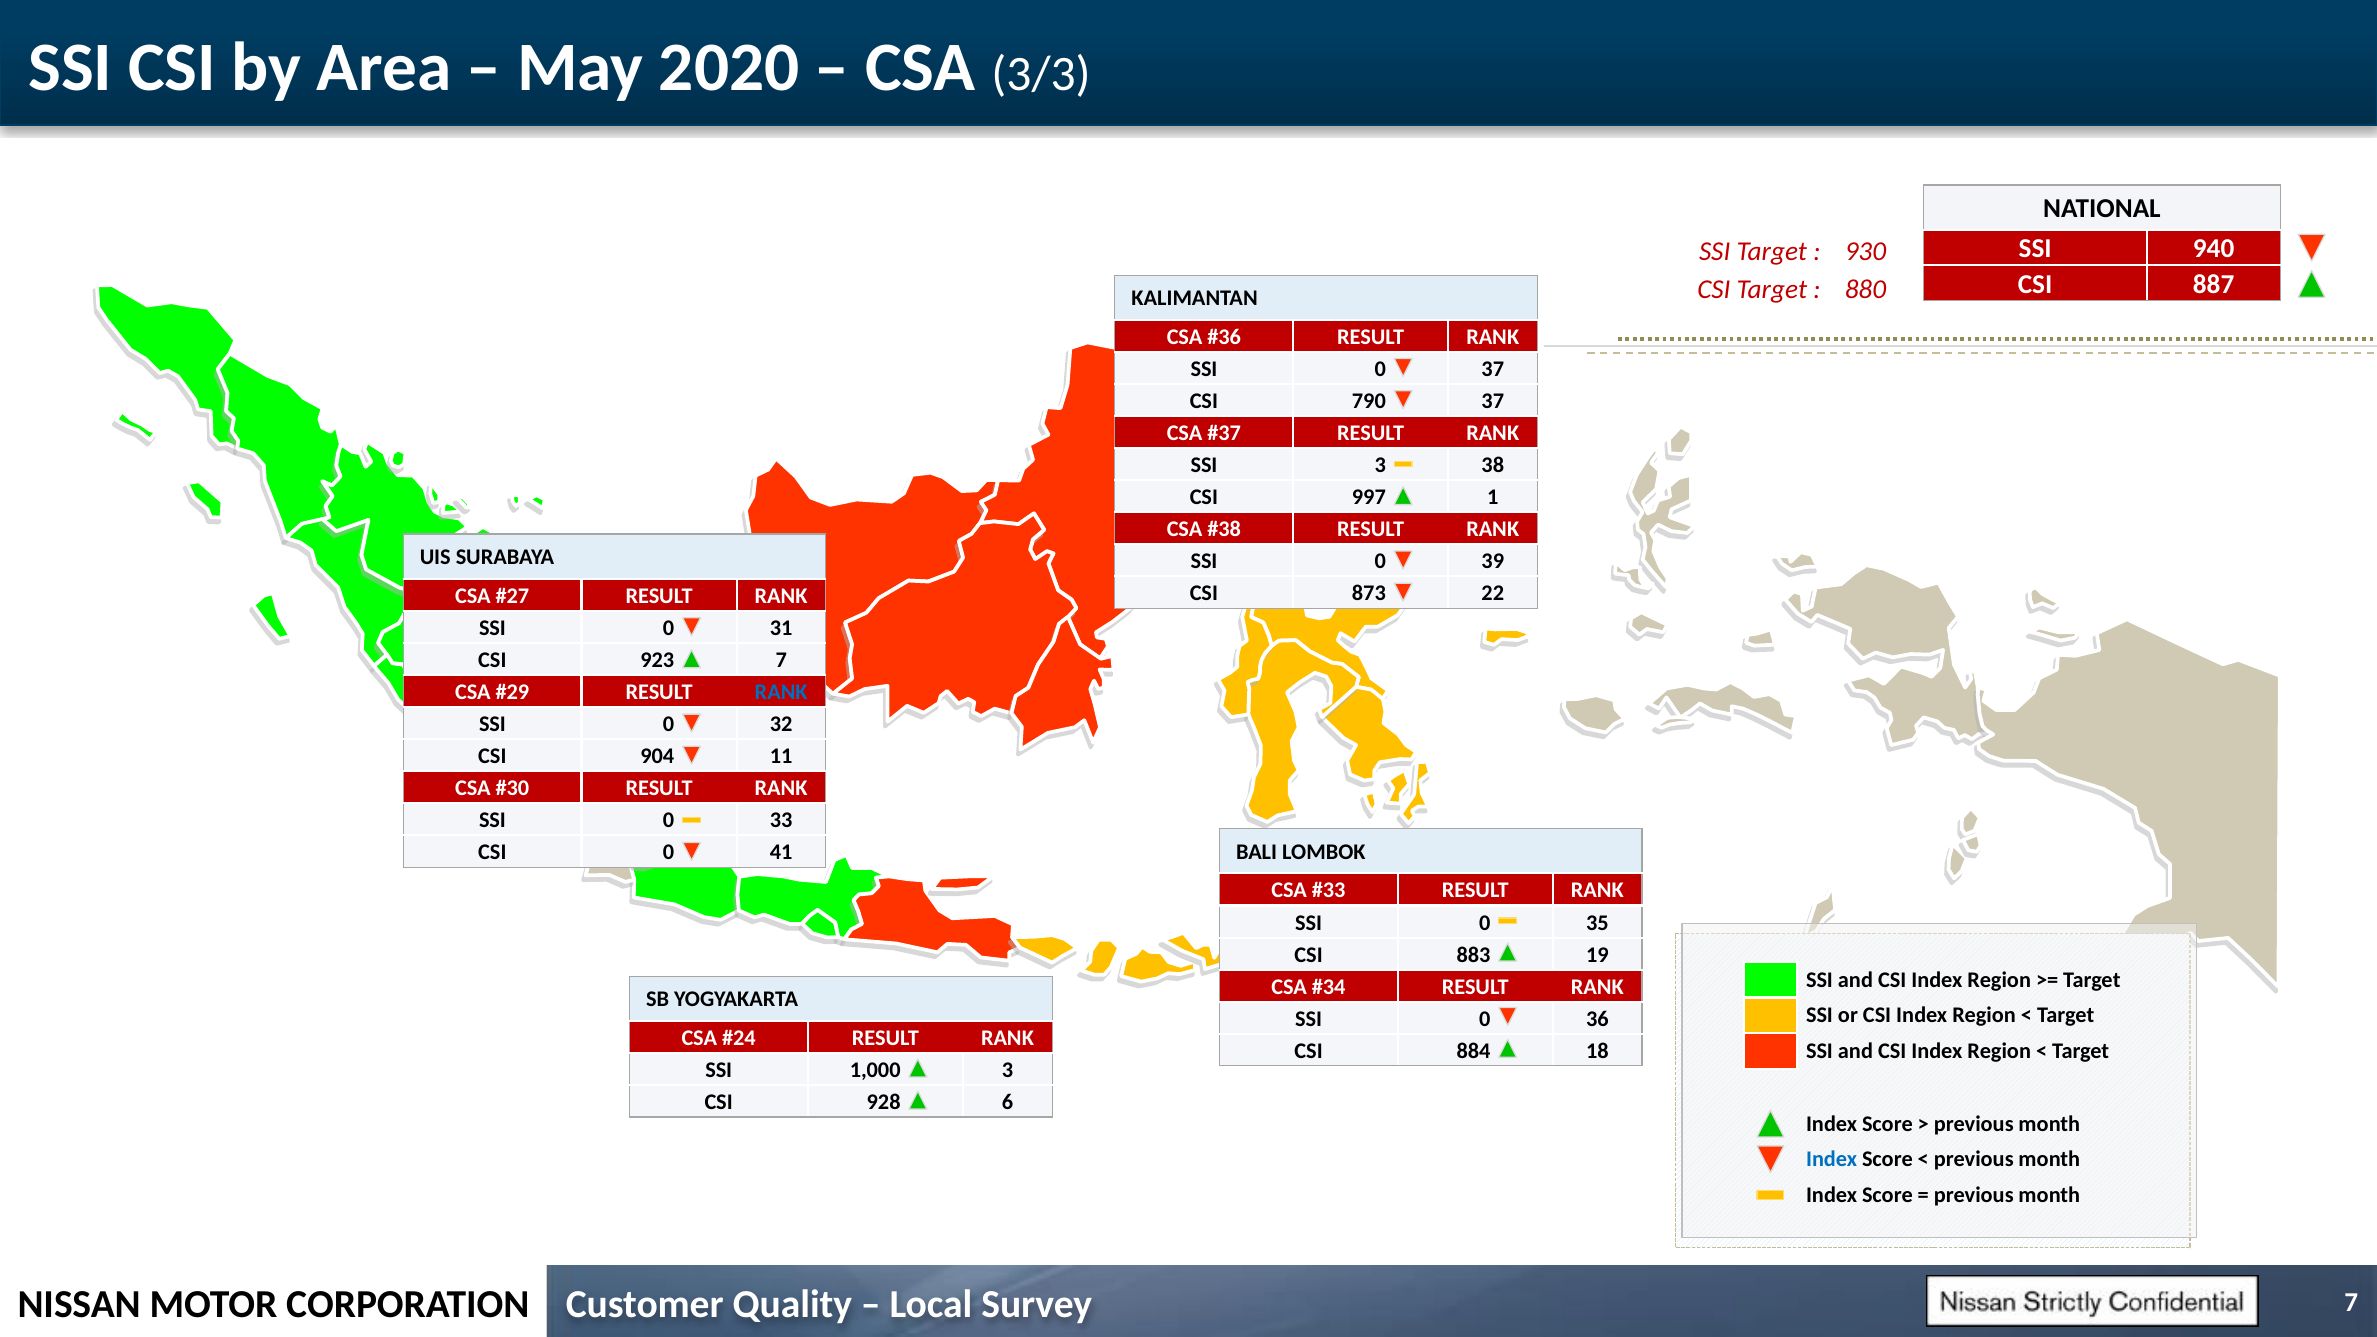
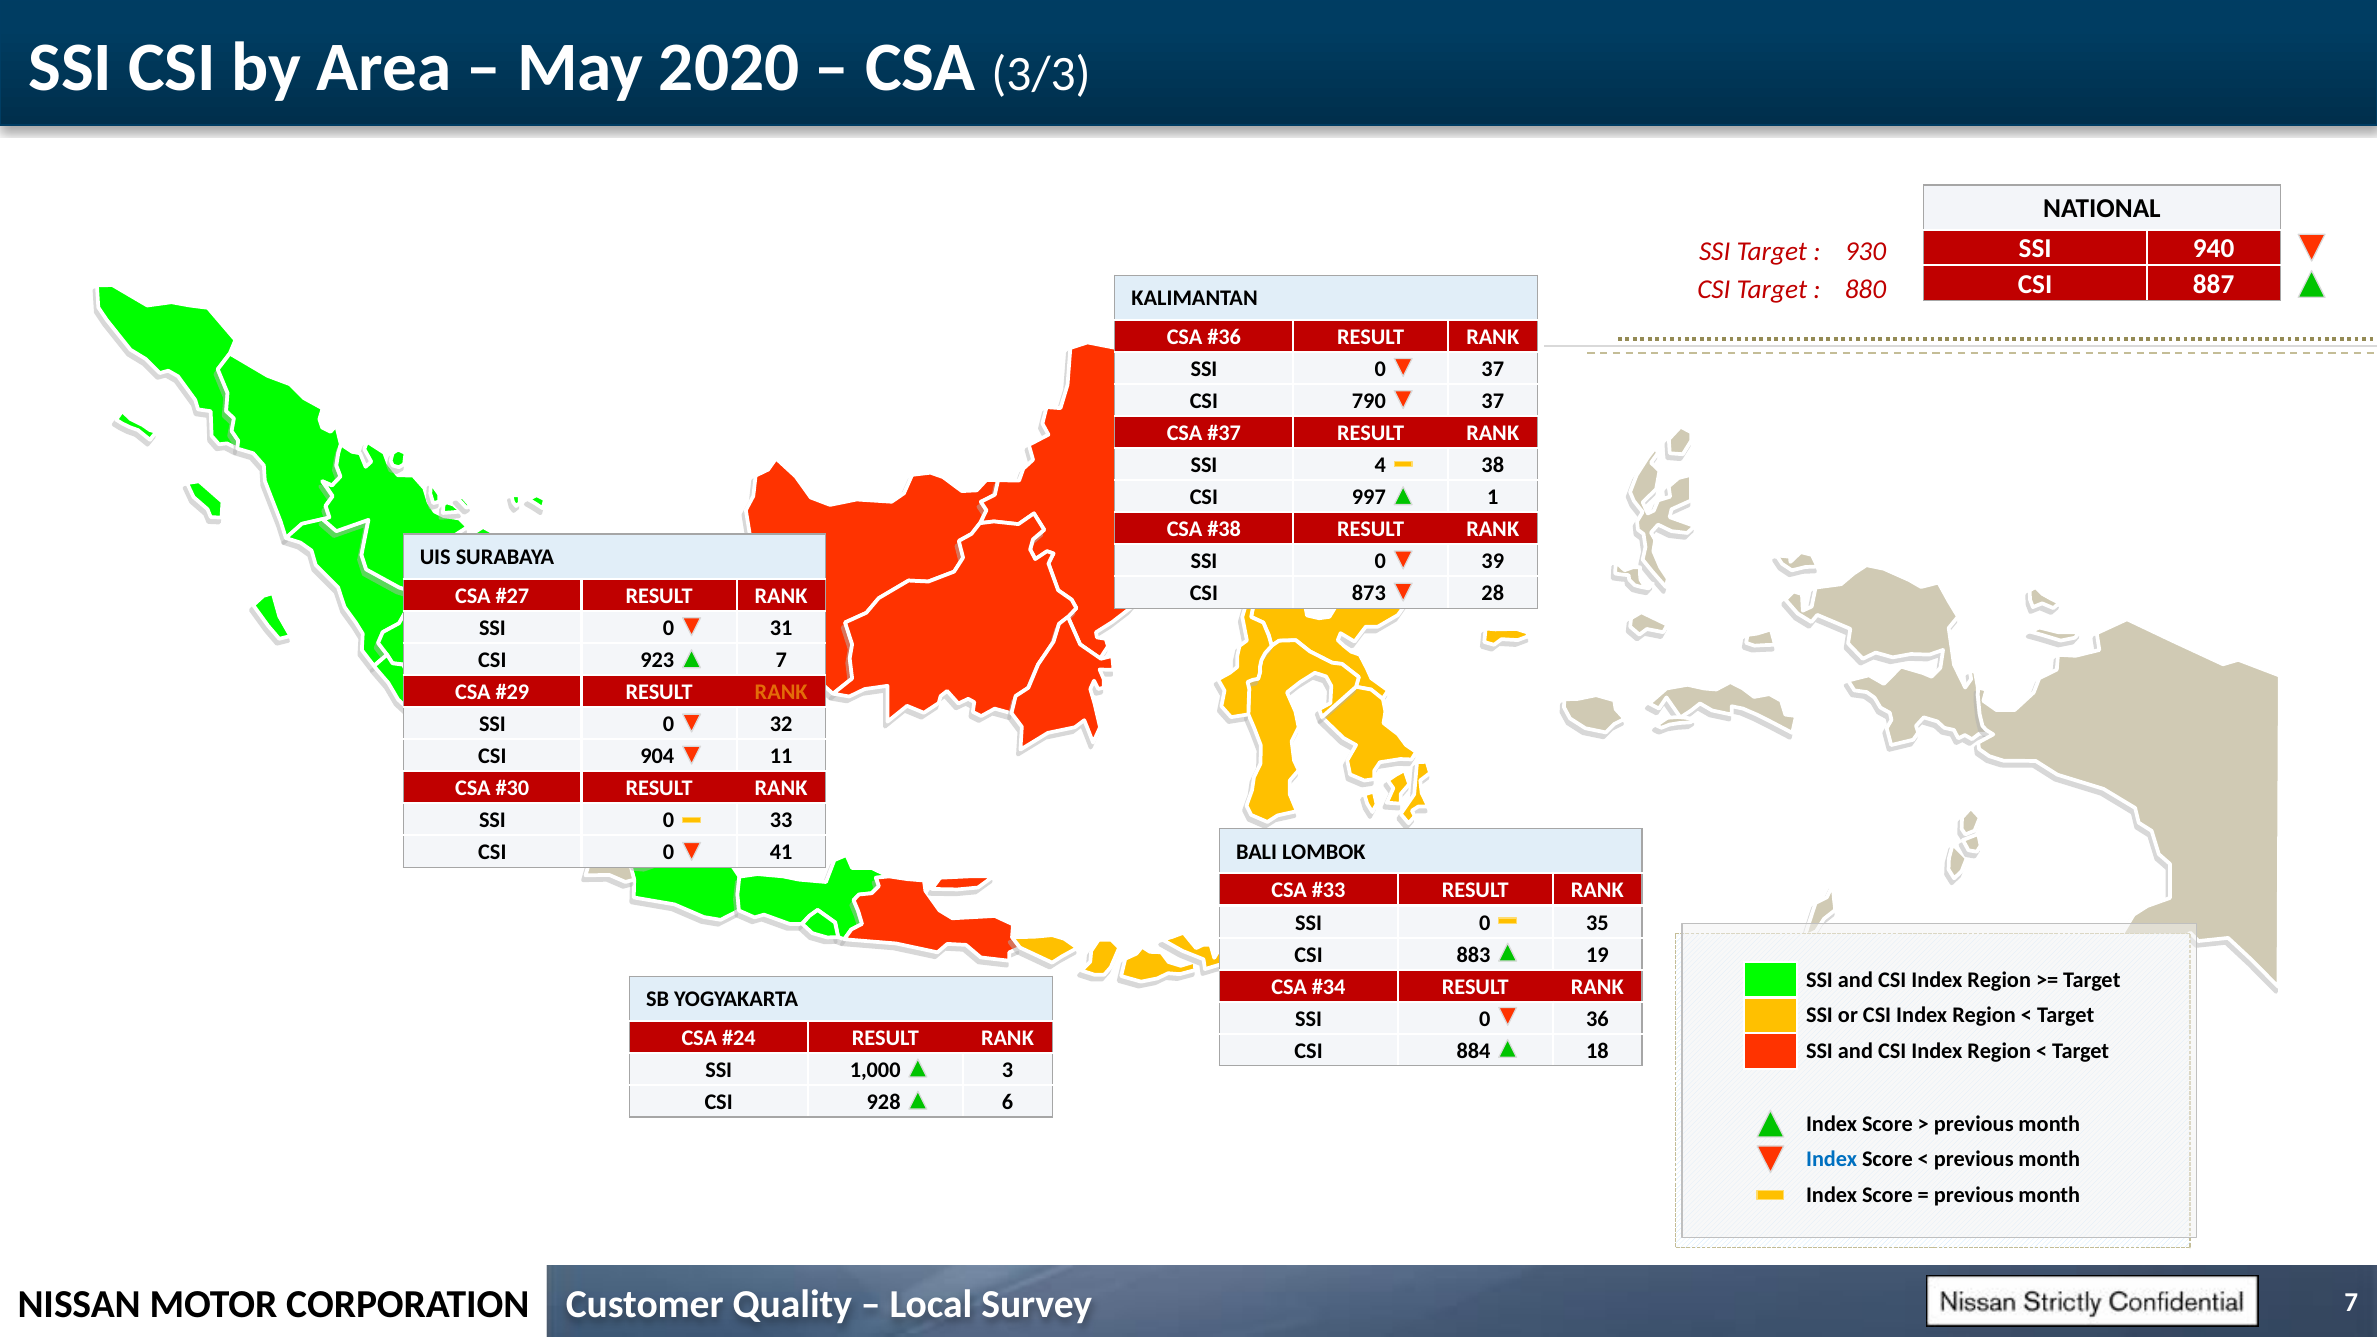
SSI 3: 3 -> 4
22: 22 -> 28
RANK at (781, 692) colour: blue -> orange
